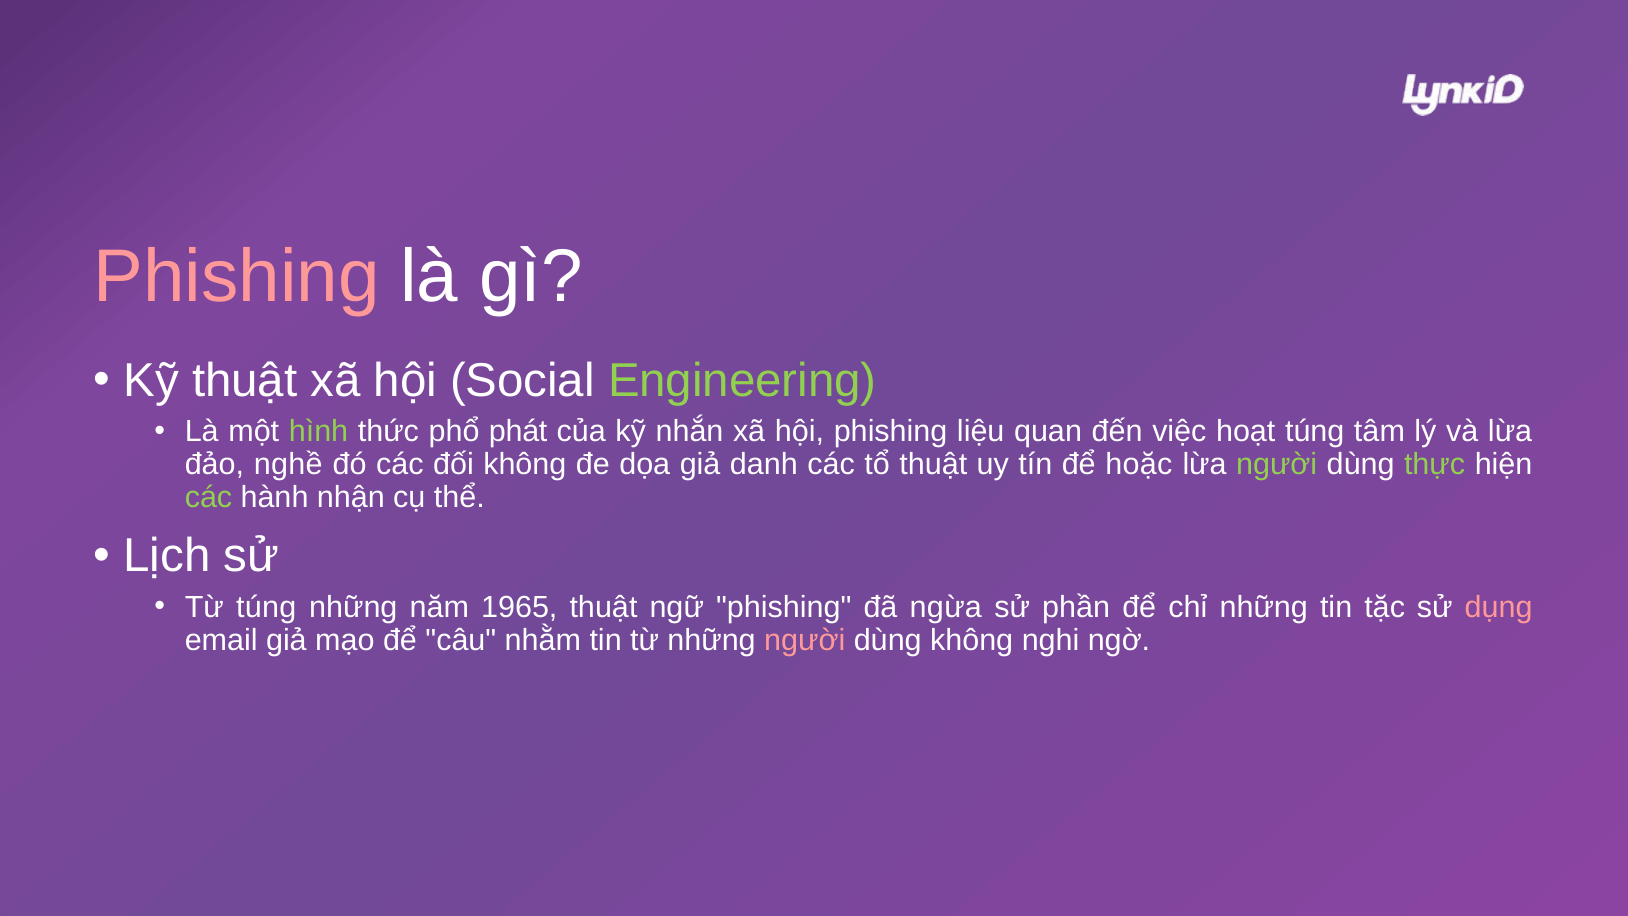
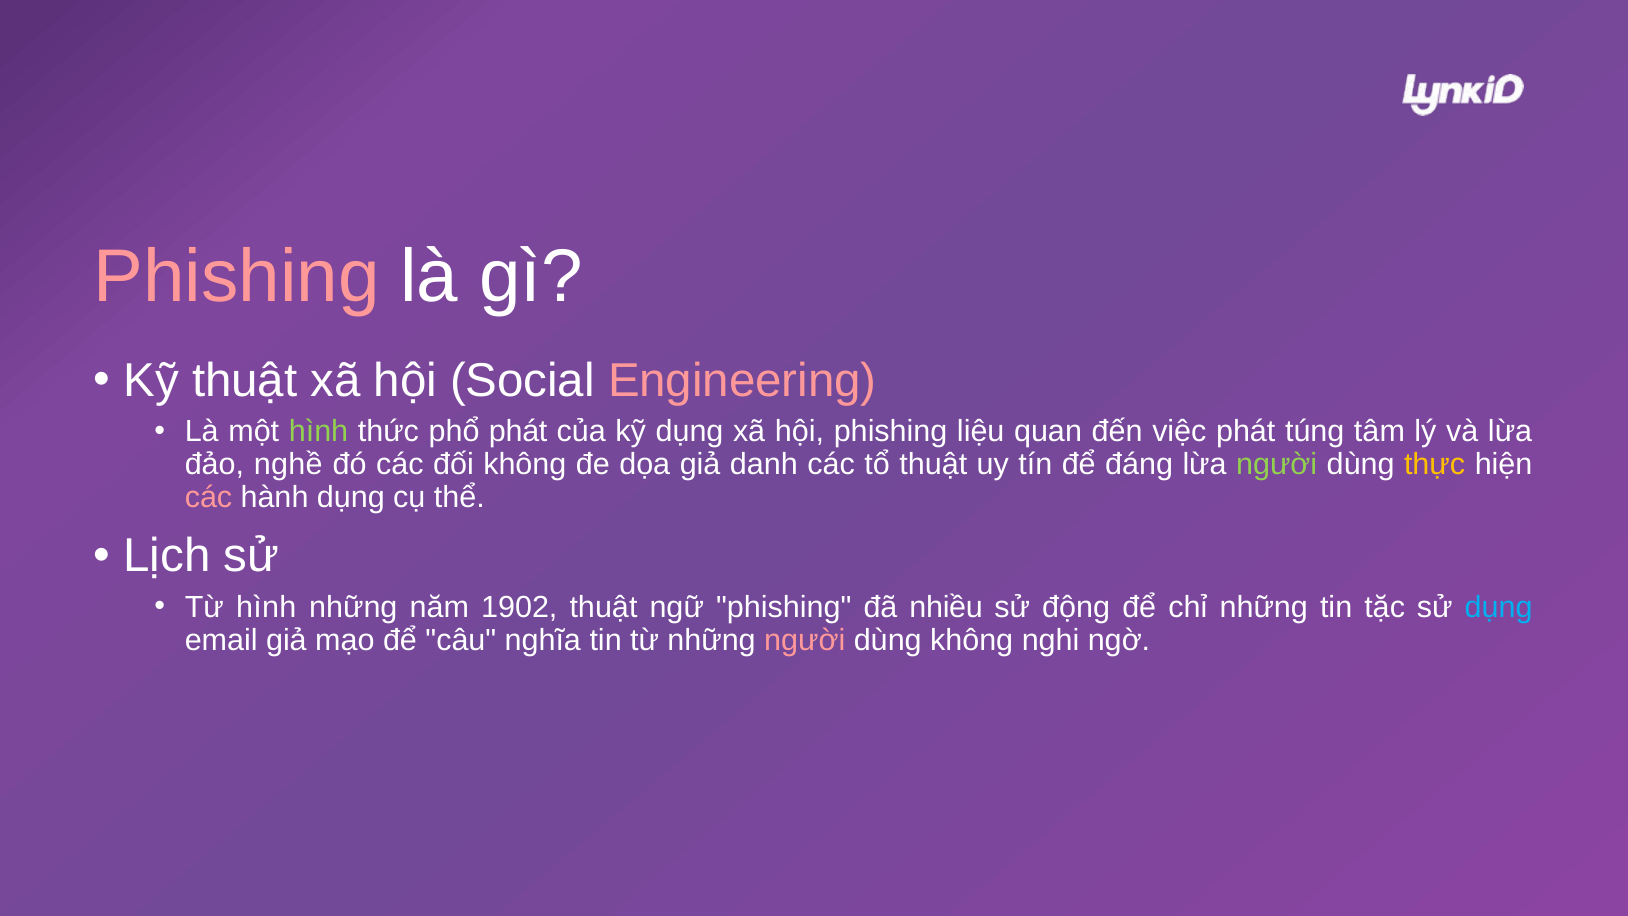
Engineering colour: light green -> pink
kỹ nhắn: nhắn -> dụng
việc hoạt: hoạt -> phát
hoặc: hoặc -> đáng
thực colour: light green -> yellow
các at (209, 497) colour: light green -> pink
hành nhận: nhận -> dụng
Từ túng: túng -> hình
1965: 1965 -> 1902
ngừa: ngừa -> nhiều
phần: phần -> động
dụng at (1499, 607) colour: pink -> light blue
nhằm: nhằm -> nghĩa
